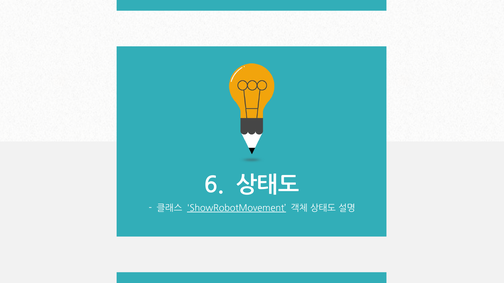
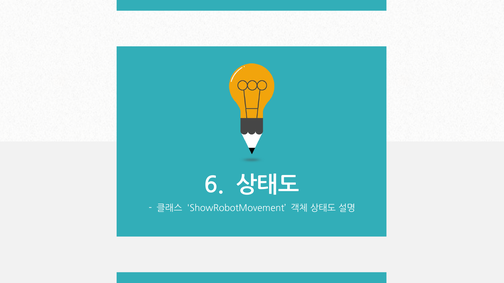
ShowRobotMovement underline: present -> none
